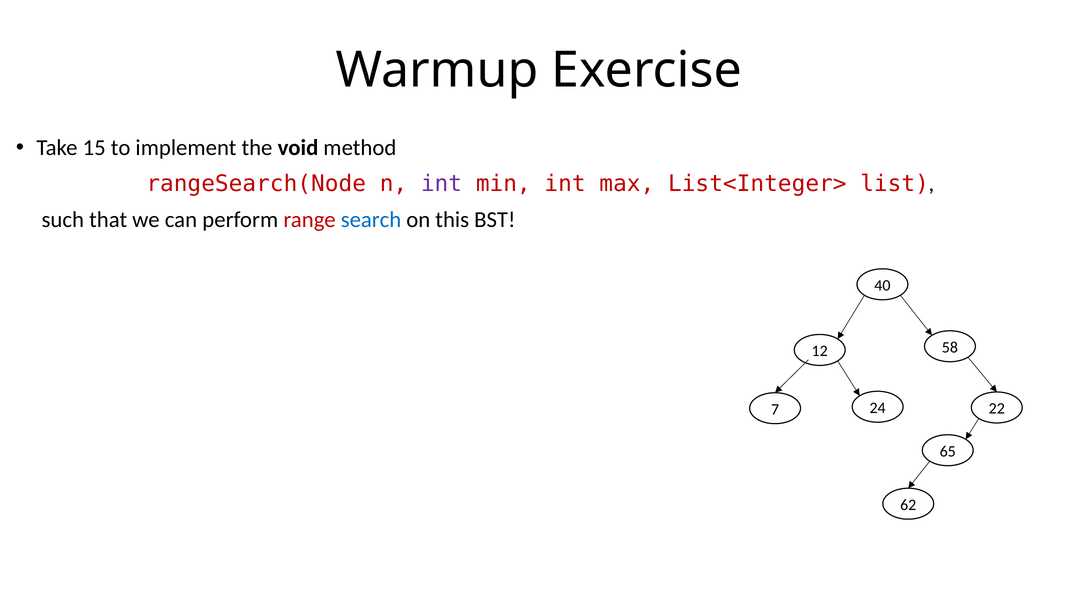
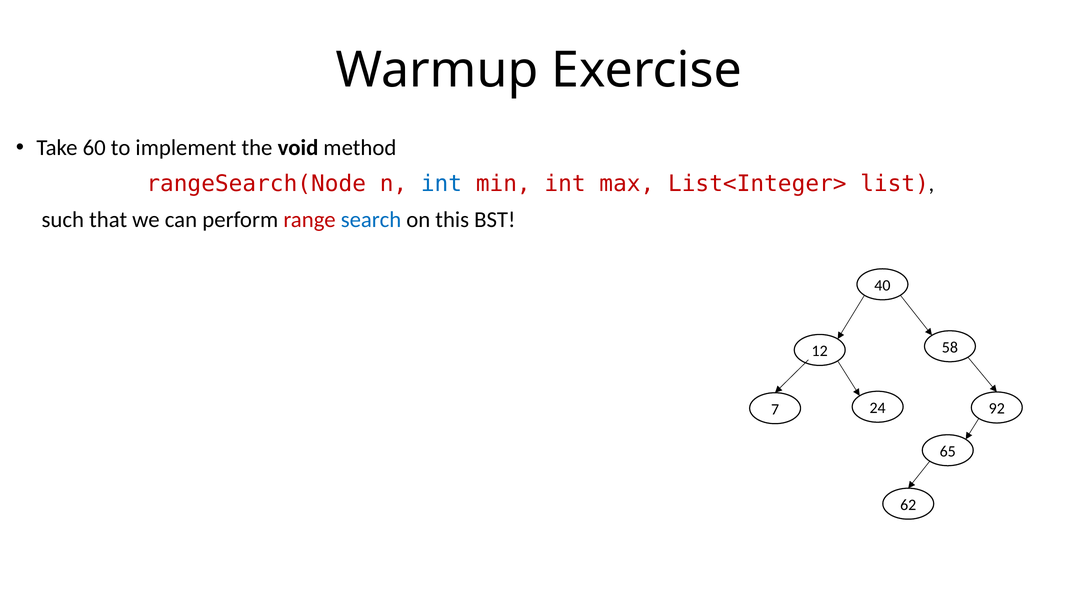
15: 15 -> 60
int at (441, 184) colour: purple -> blue
22: 22 -> 92
